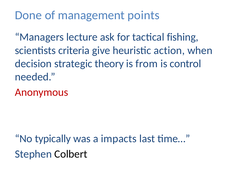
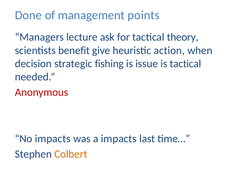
fishing: fishing -> theory
criteria: criteria -> benefit
theory: theory -> fishing
from: from -> issue
is control: control -> tactical
No typically: typically -> impacts
Colbert colour: black -> orange
